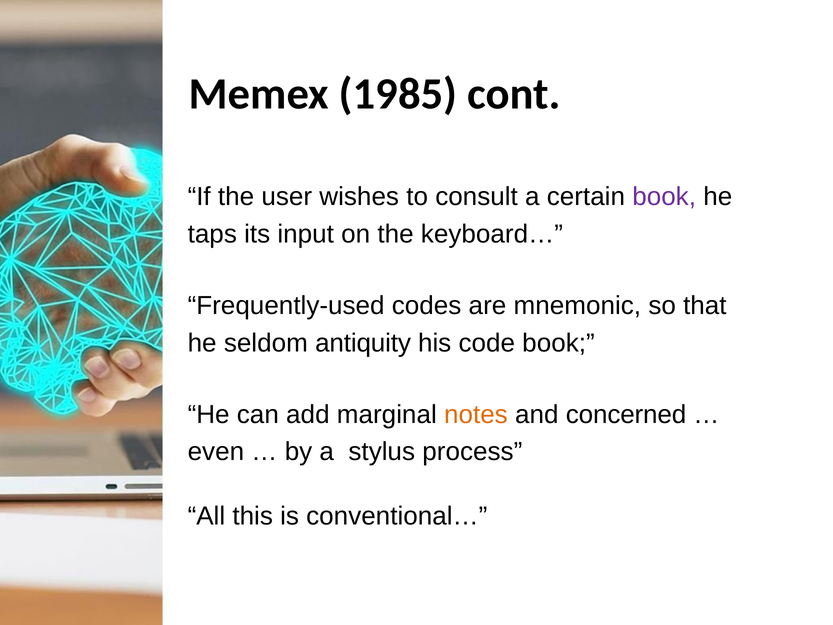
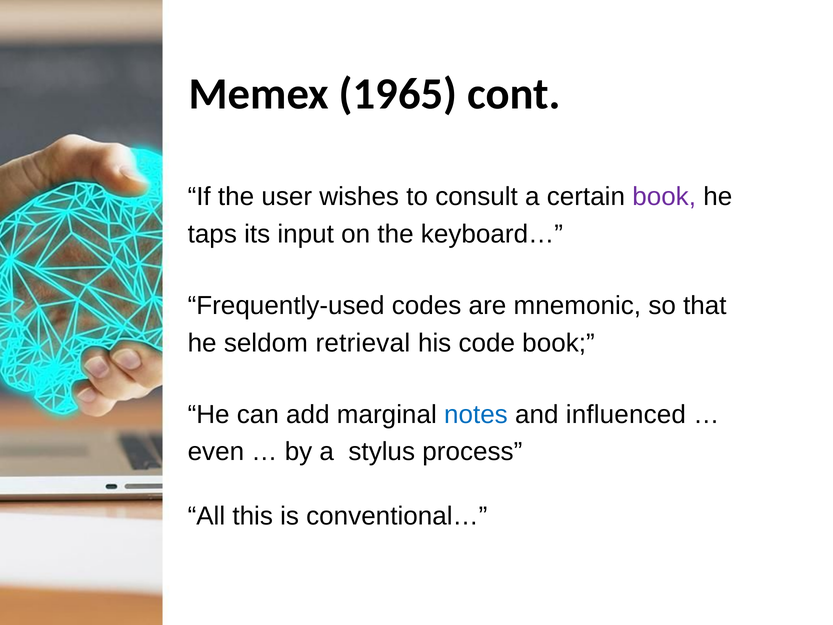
1985: 1985 -> 1965
antiquity: antiquity -> retrieval
notes colour: orange -> blue
concerned: concerned -> influenced
